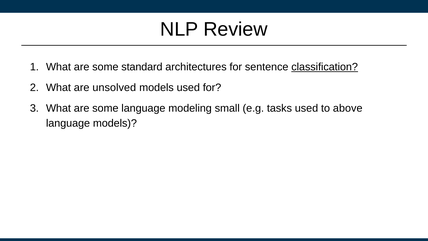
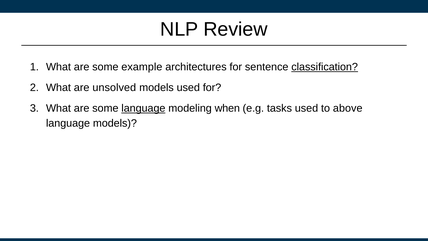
standard: standard -> example
language at (143, 108) underline: none -> present
small: small -> when
